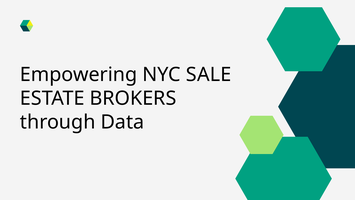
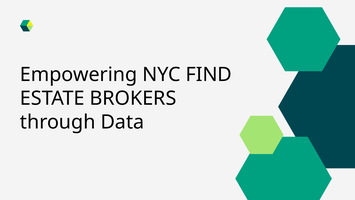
SALE: SALE -> FIND
